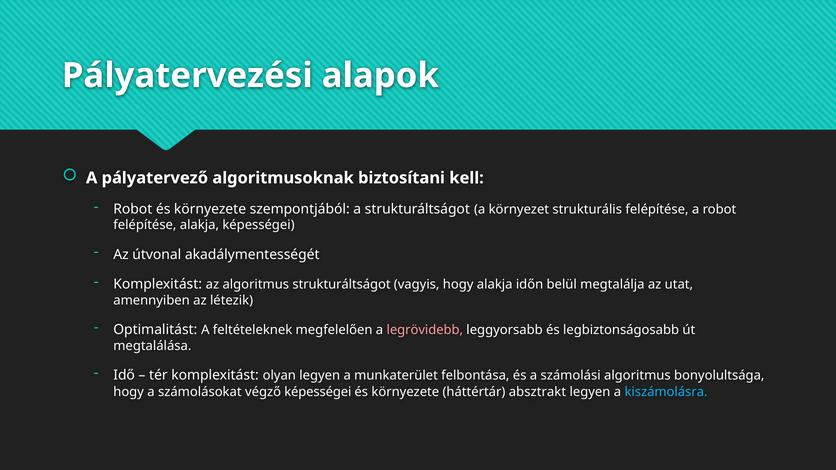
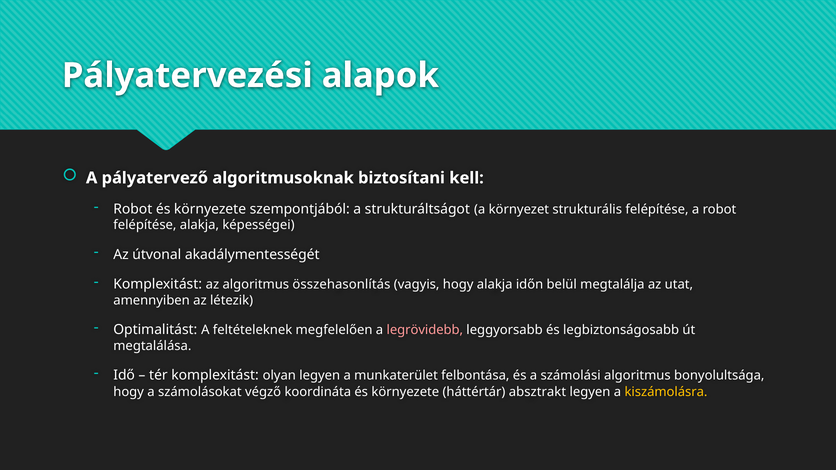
algoritmus strukturáltságot: strukturáltságot -> összehasonlítás
végző képességei: képességei -> koordináta
kiszámolásra colour: light blue -> yellow
